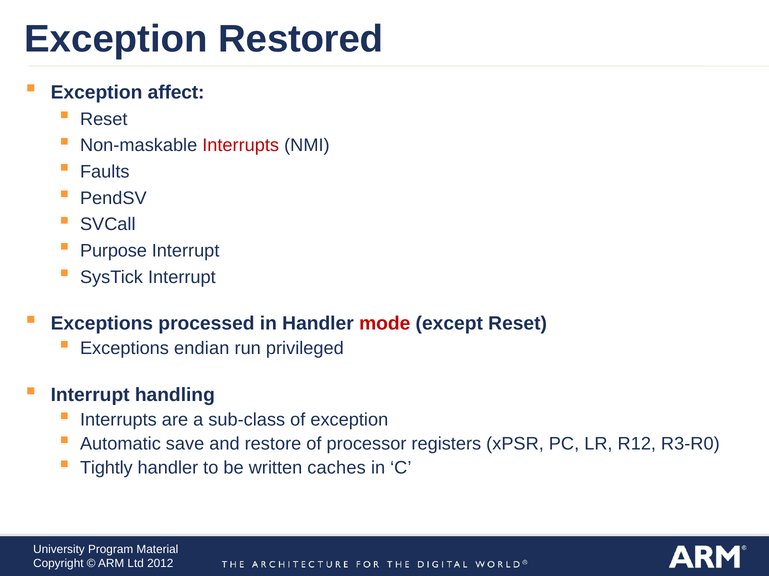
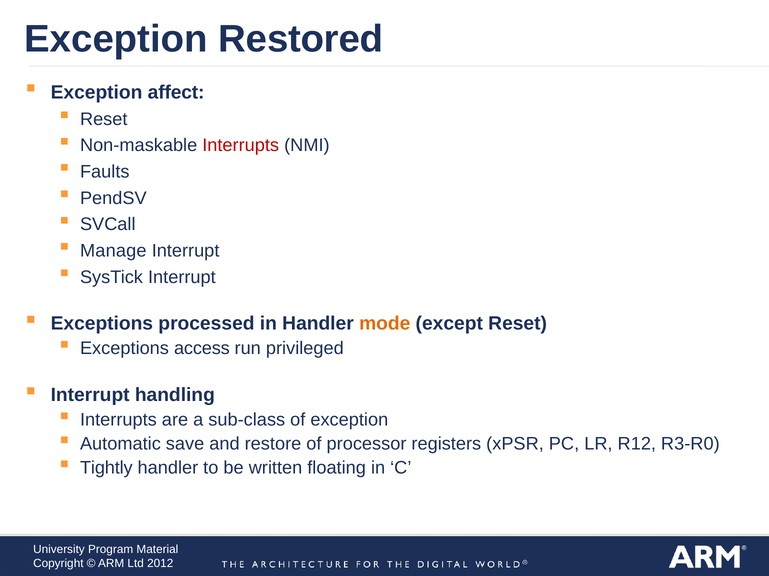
Purpose: Purpose -> Manage
mode colour: red -> orange
endian: endian -> access
caches: caches -> floating
